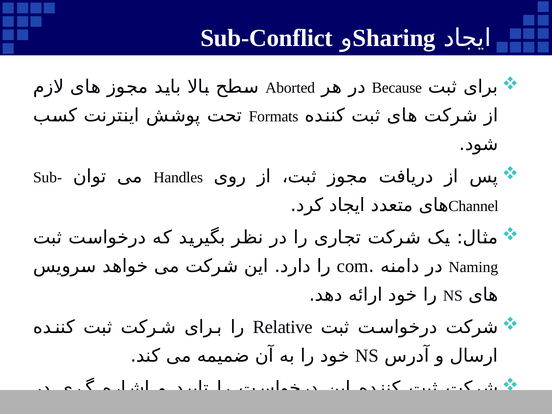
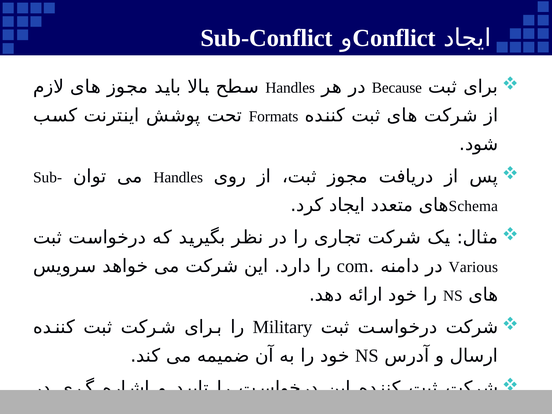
Sharing: Sharing -> Conflict
Aborted at (290, 88): Aborted -> Handles
Channel: Channel -> Schema
Naming: Naming -> Various
Relative: Relative -> Military
